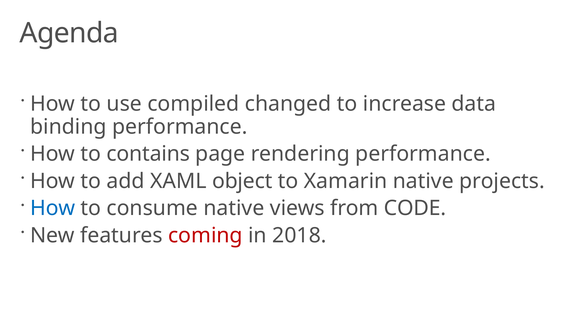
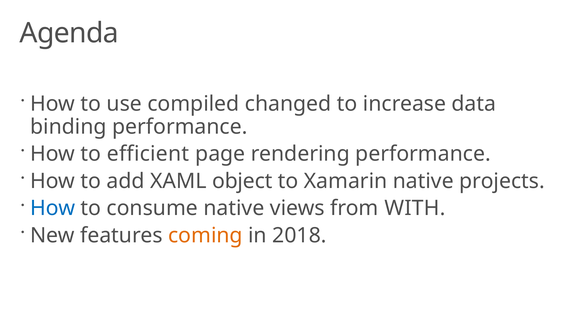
contains: contains -> efficient
CODE: CODE -> WITH
coming colour: red -> orange
